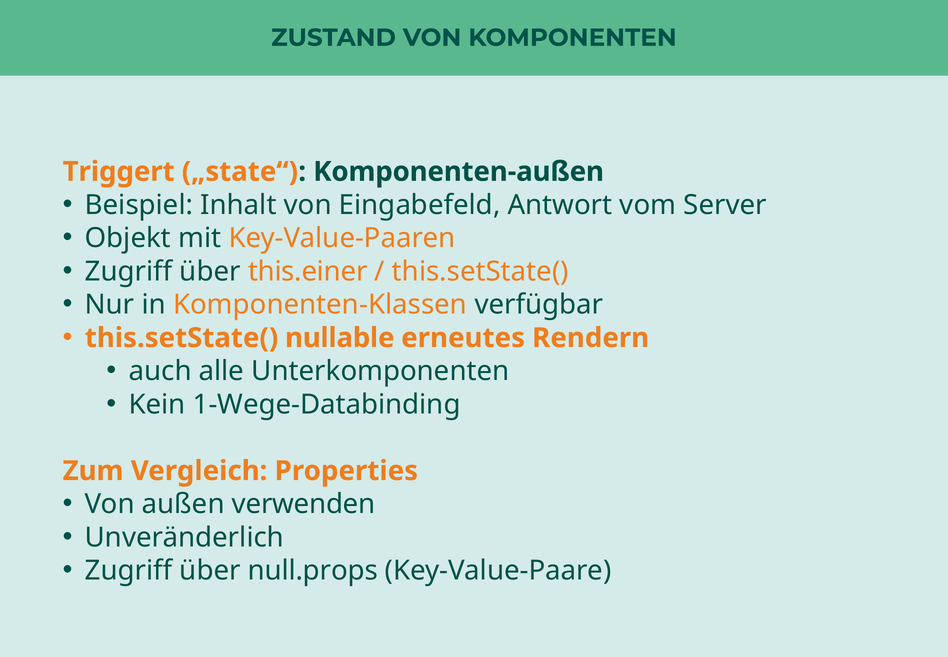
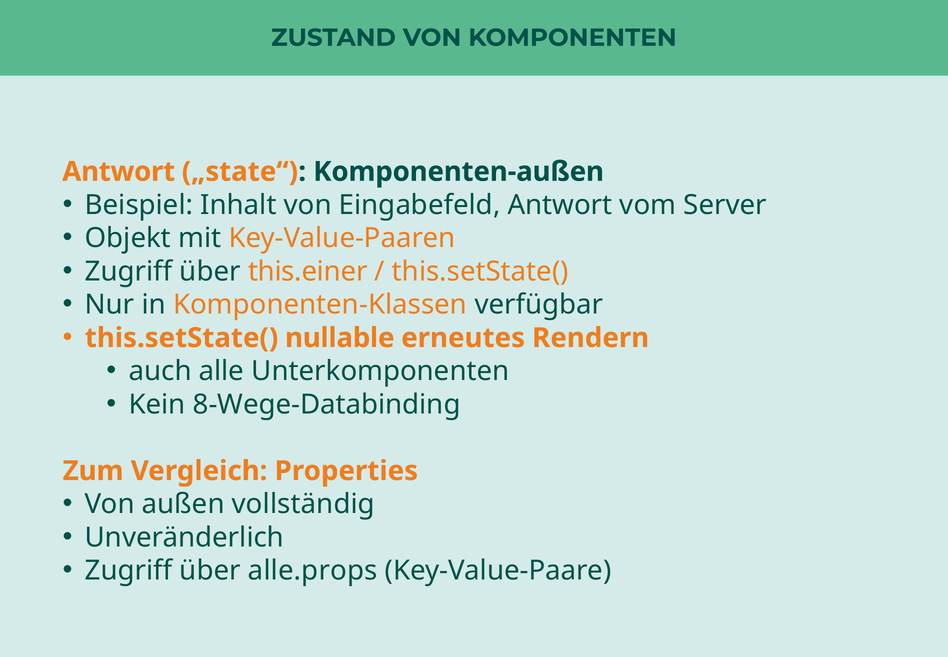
Triggert at (119, 172): Triggert -> Antwort
1-Wege-Databinding: 1-Wege-Databinding -> 8-Wege-Databinding
verwenden: verwenden -> vollständig
null.props: null.props -> alle.props
